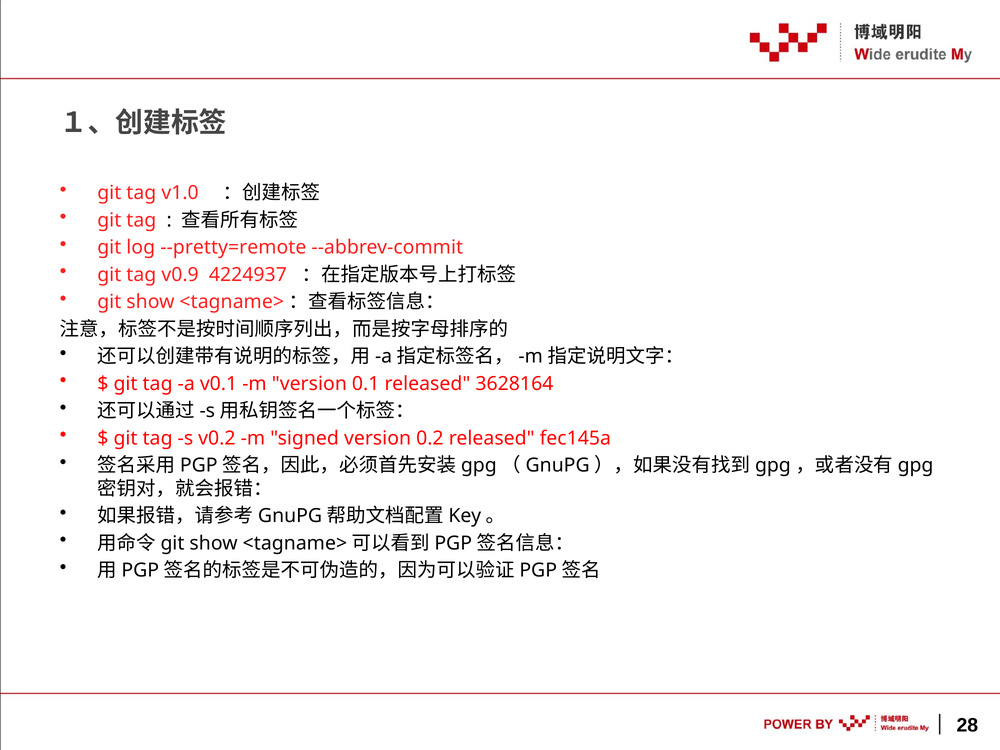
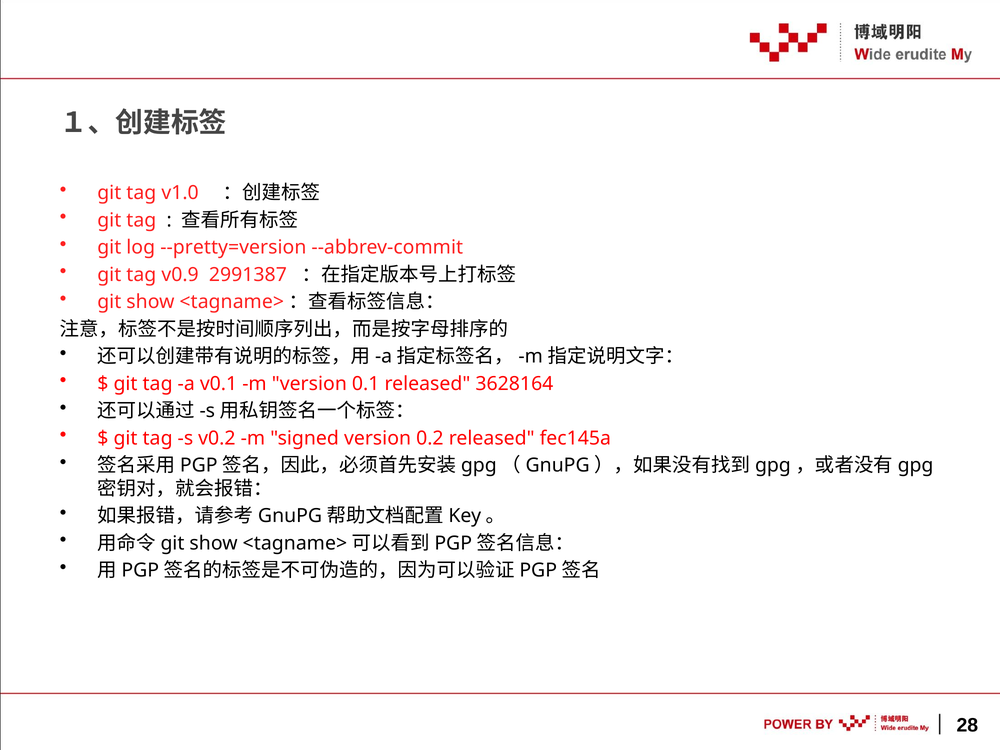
--pretty=remote: --pretty=remote -> --pretty=version
4224937: 4224937 -> 2991387
